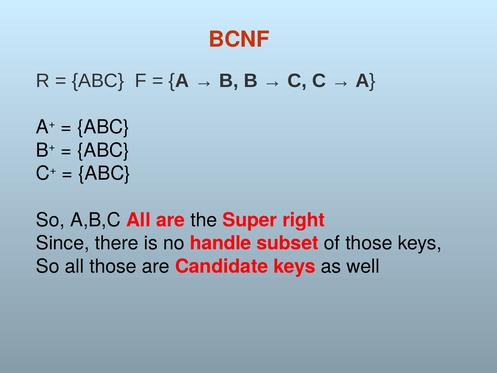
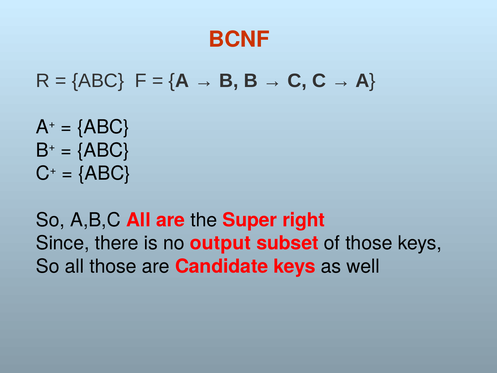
handle: handle -> output
